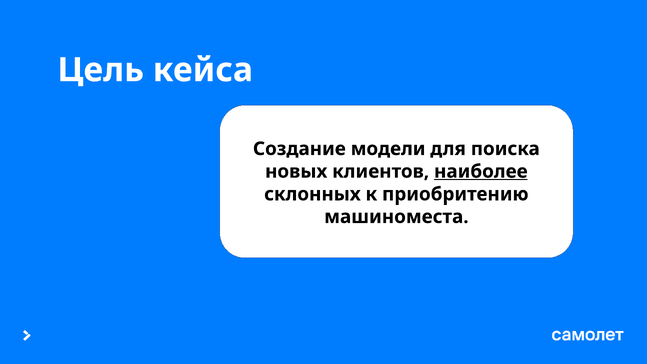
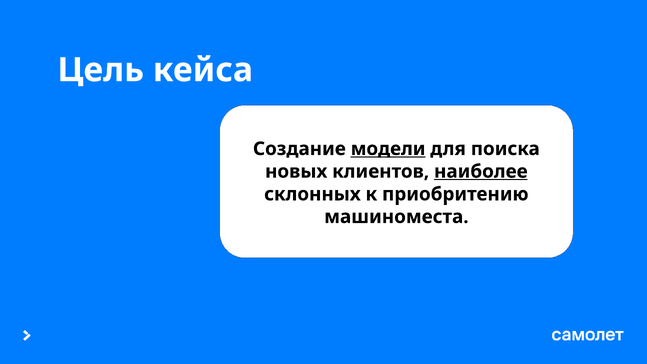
модели underline: none -> present
